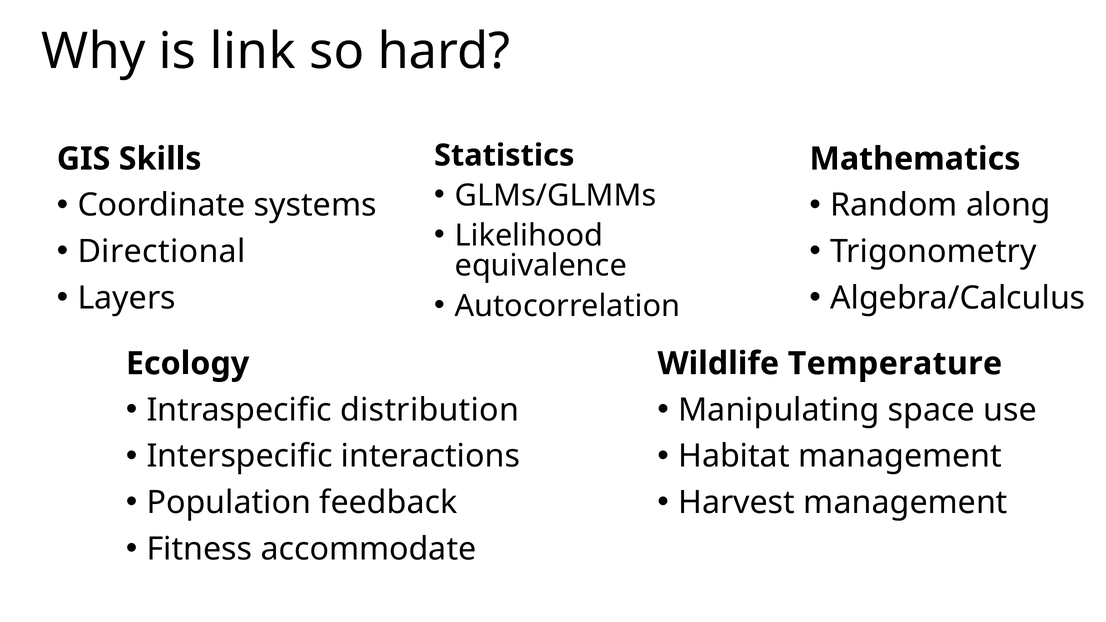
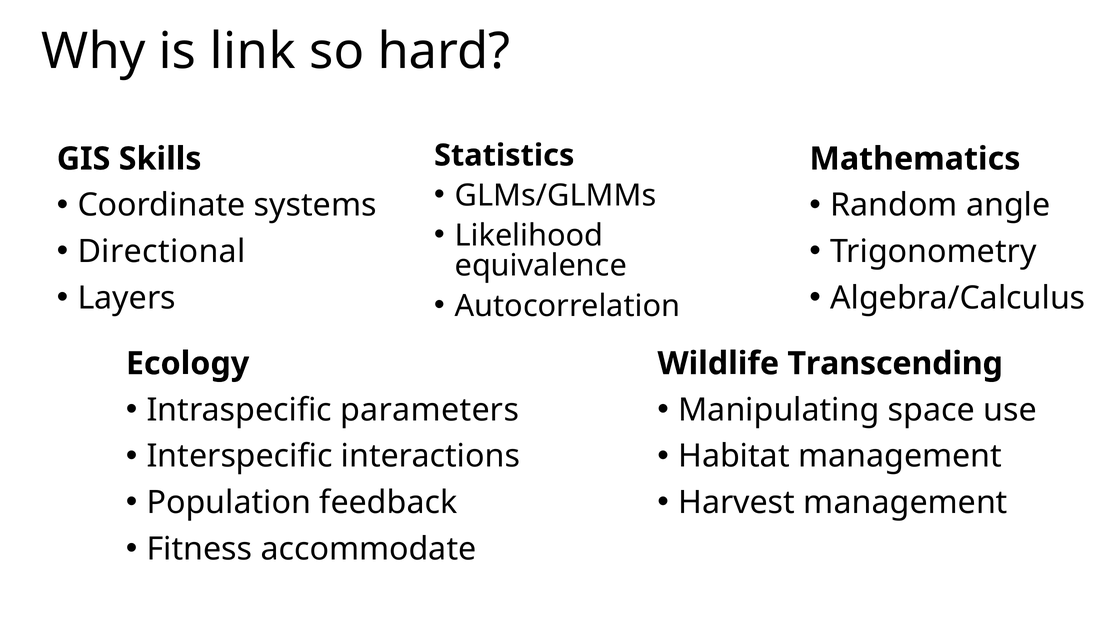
along: along -> angle
Temperature: Temperature -> Transcending
distribution: distribution -> parameters
